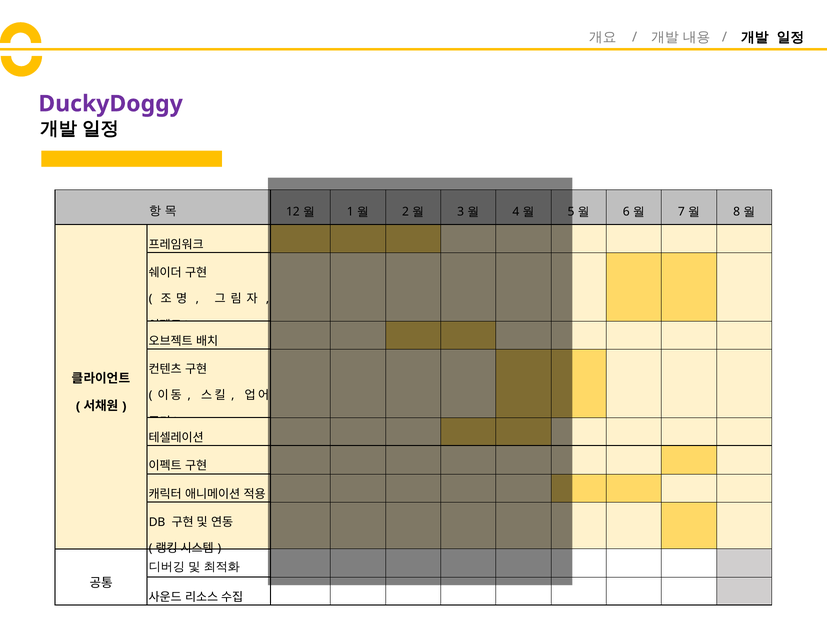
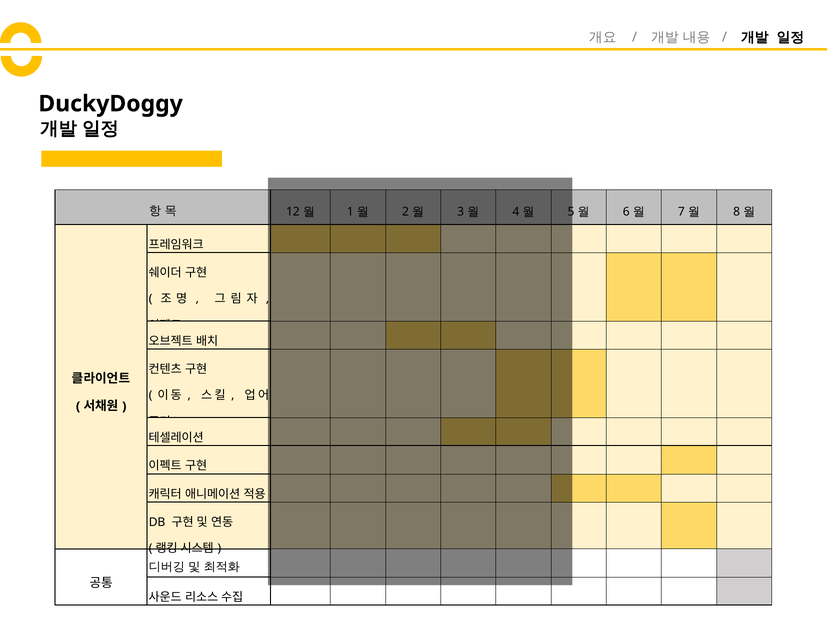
DuckyDoggy colour: purple -> black
